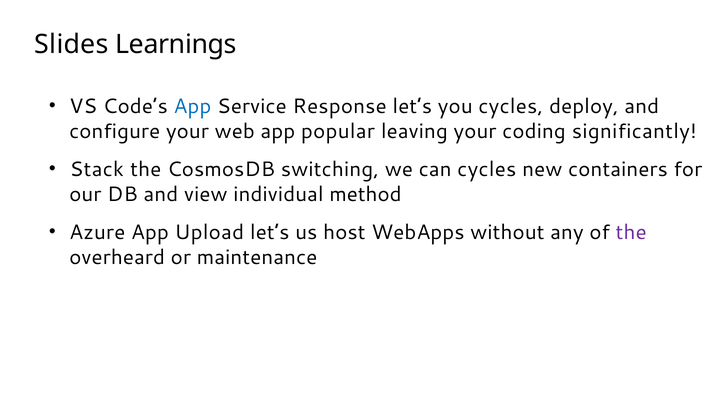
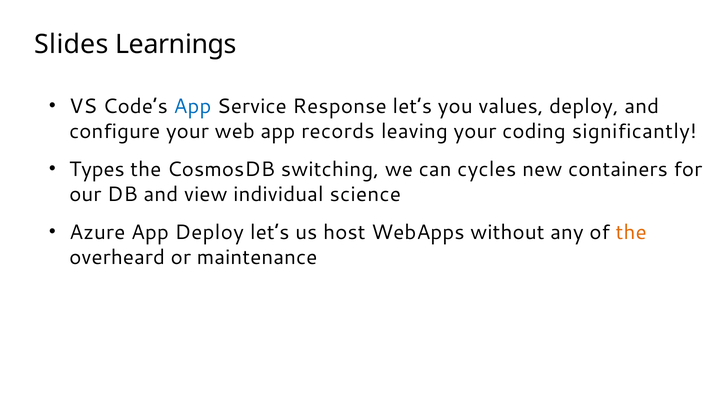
you cycles: cycles -> values
popular: popular -> records
Stack: Stack -> Types
method: method -> science
App Upload: Upload -> Deploy
the at (631, 232) colour: purple -> orange
